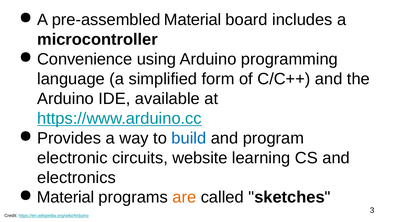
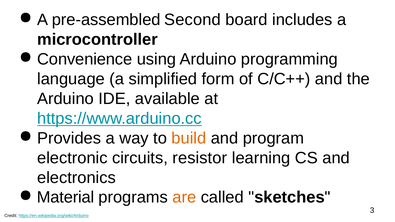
pre-assembled Material: Material -> Second
build colour: blue -> orange
website: website -> resistor
